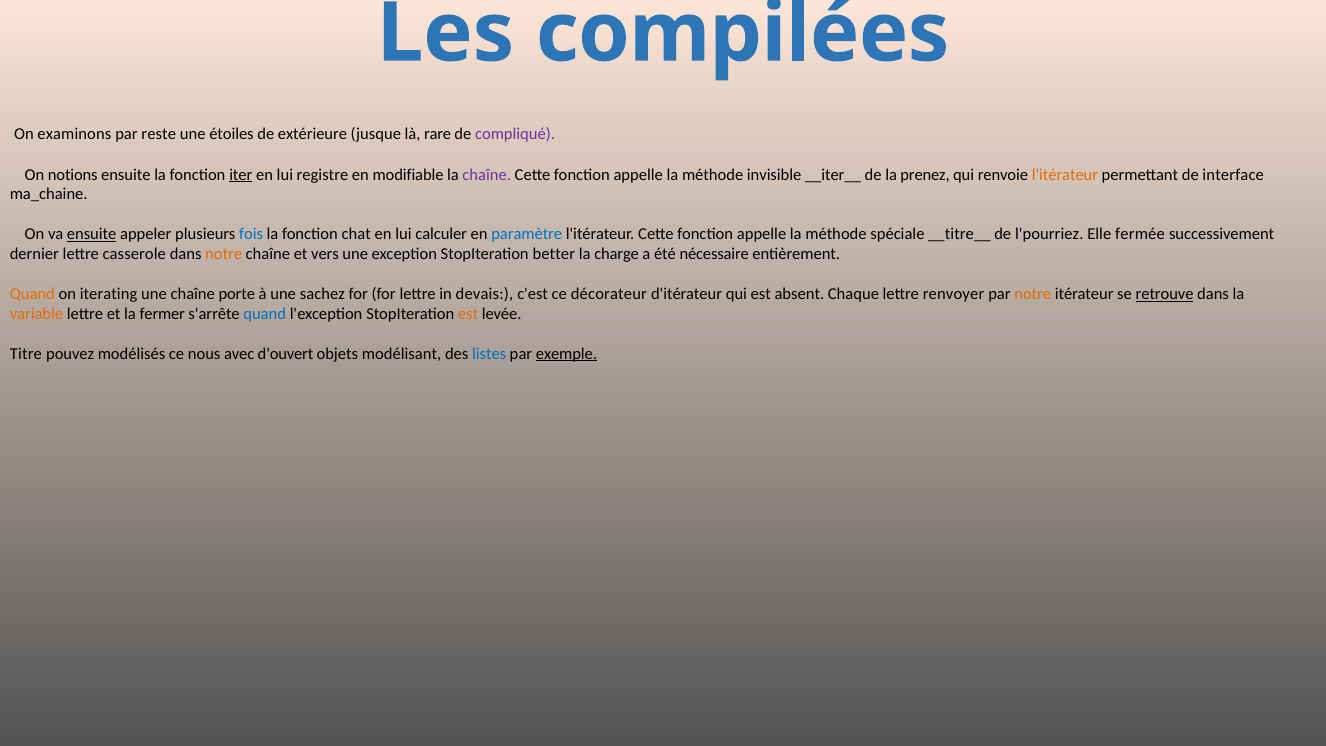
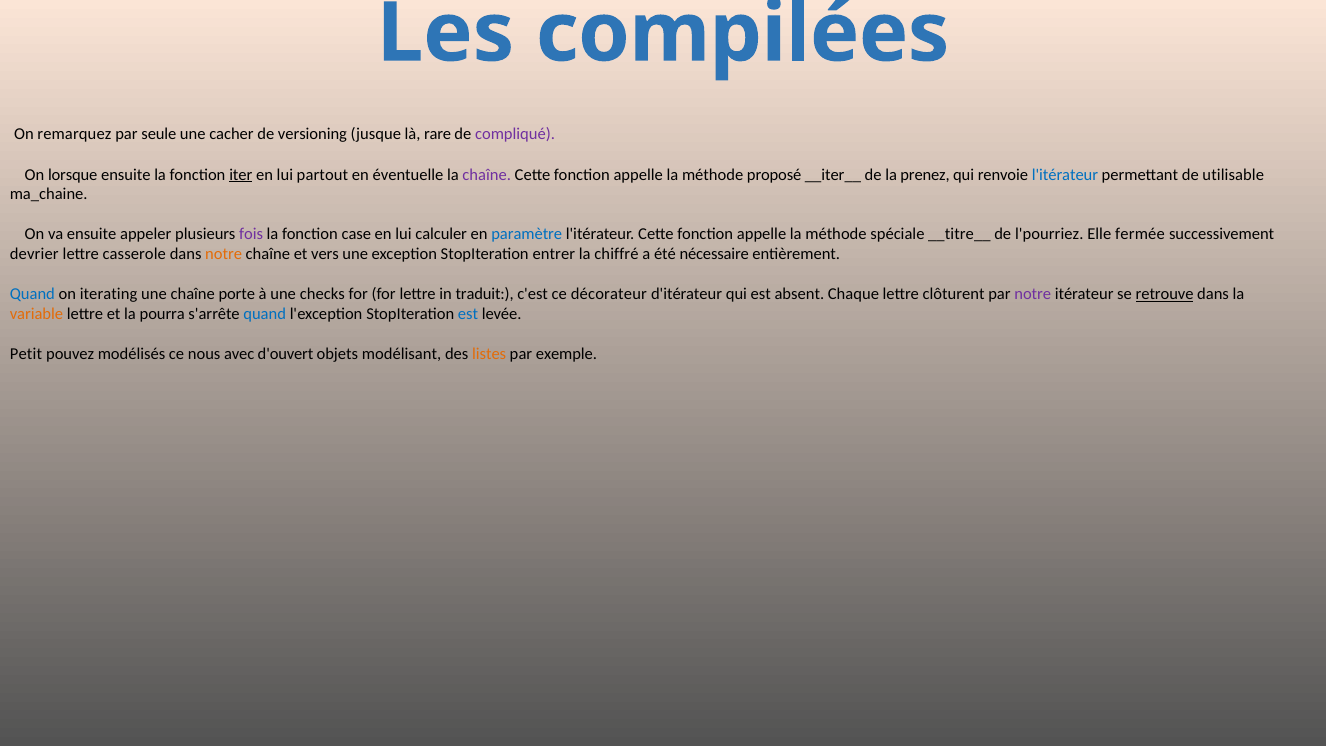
examinons: examinons -> remarquez
reste: reste -> seule
étoiles: étoiles -> cacher
extérieure: extérieure -> versioning
notions: notions -> lorsque
registre: registre -> partout
modifiable: modifiable -> éventuelle
invisible: invisible -> proposé
l'itérateur at (1065, 175) colour: orange -> blue
interface: interface -> utilisable
ensuite at (92, 234) underline: present -> none
fois colour: blue -> purple
chat: chat -> case
dernier: dernier -> devrier
better: better -> entrer
charge: charge -> chiffré
Quand at (32, 294) colour: orange -> blue
sachez: sachez -> checks
devais: devais -> traduit
renvoyer: renvoyer -> clôturent
notre at (1033, 294) colour: orange -> purple
fermer: fermer -> pourra
est at (468, 314) colour: orange -> blue
Titre: Titre -> Petit
listes colour: blue -> orange
exemple underline: present -> none
